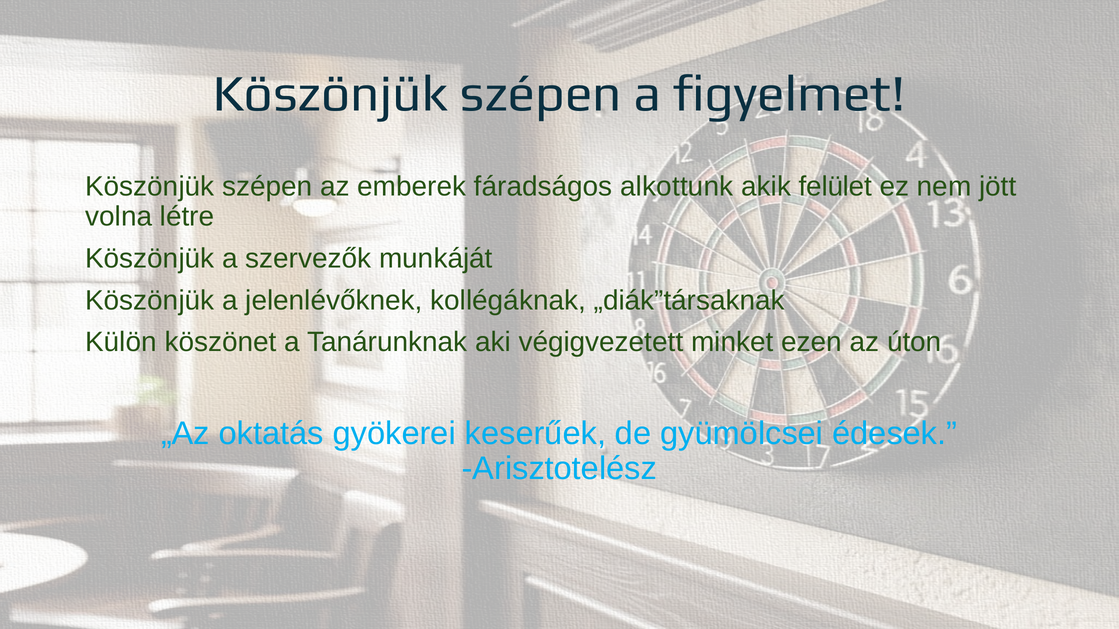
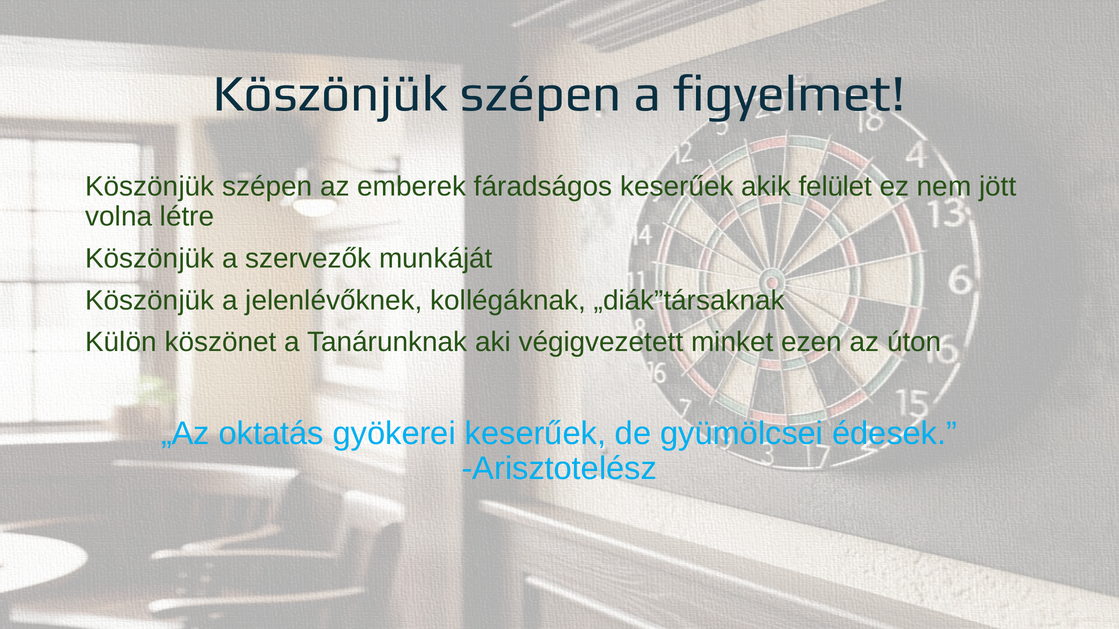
fáradságos alkottunk: alkottunk -> keserűek
